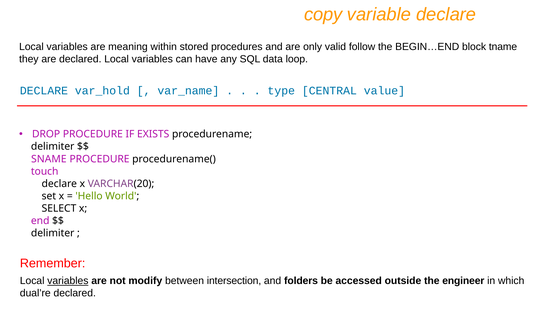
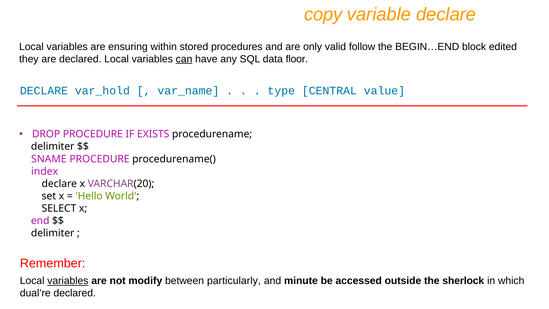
meaning: meaning -> ensuring
tname: tname -> edited
can underline: none -> present
loop: loop -> floor
touch: touch -> index
intersection: intersection -> particularly
folders: folders -> minute
engineer: engineer -> sherlock
